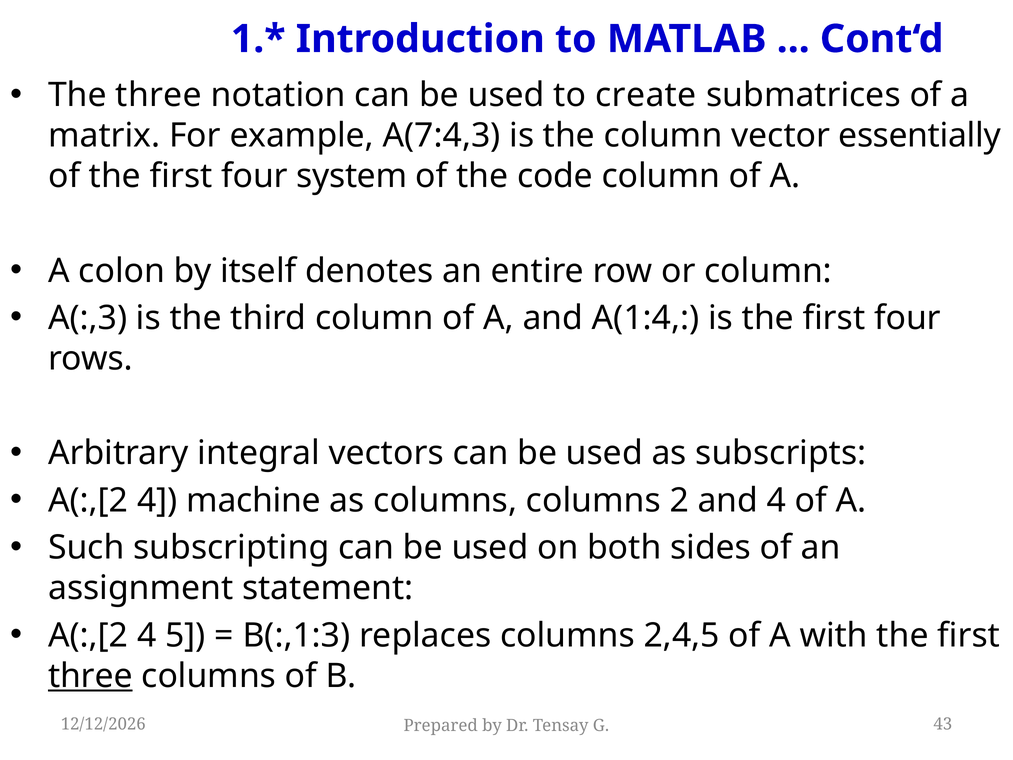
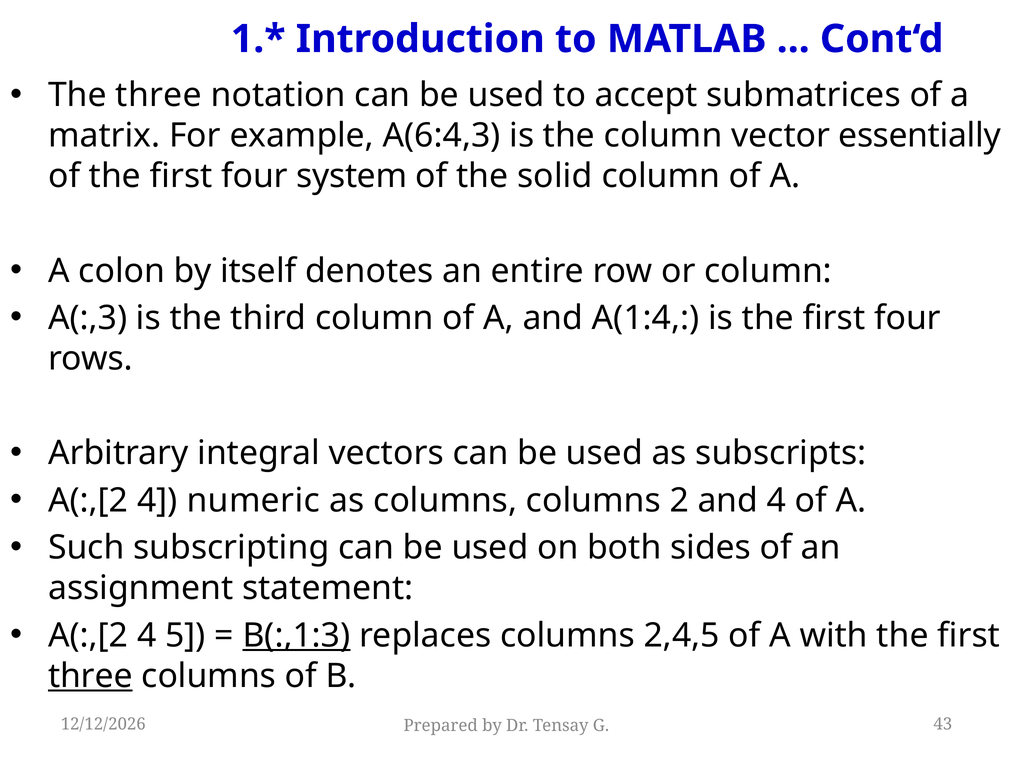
create: create -> accept
A(7:4,3: A(7:4,3 -> A(6:4,3
code: code -> solid
machine: machine -> numeric
B(:,1:3 underline: none -> present
